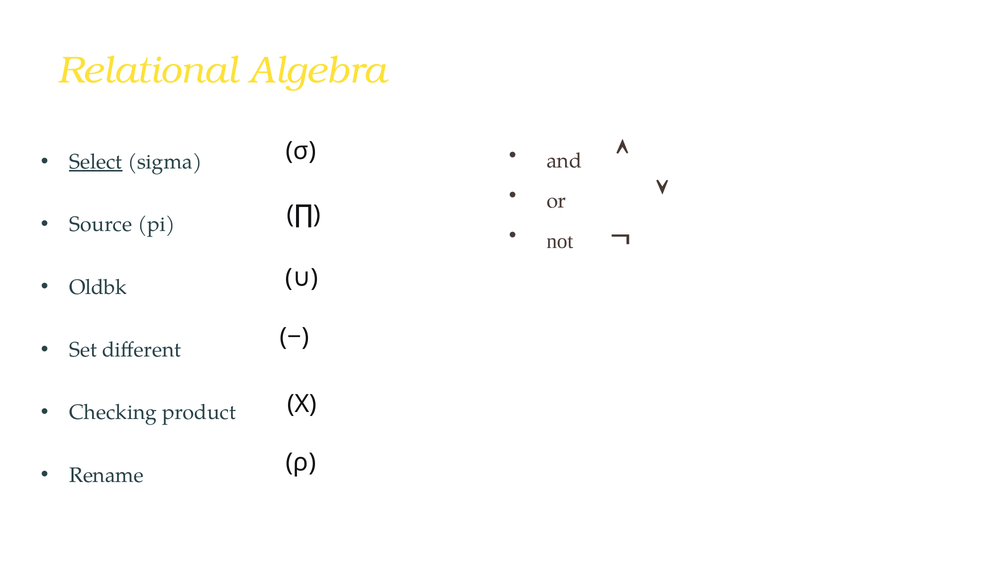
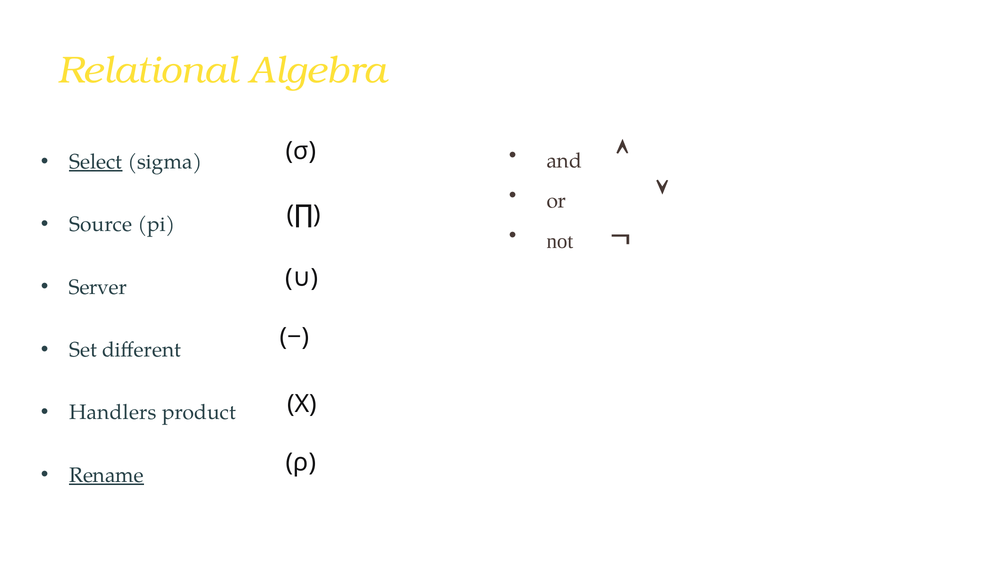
Oldbk: Oldbk -> Server
Checking: Checking -> Handlers
Rename underline: none -> present
